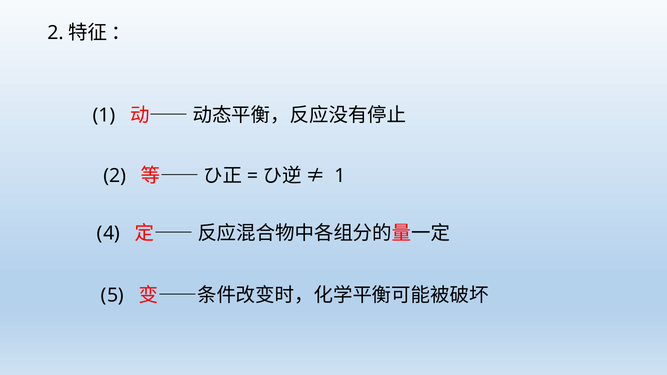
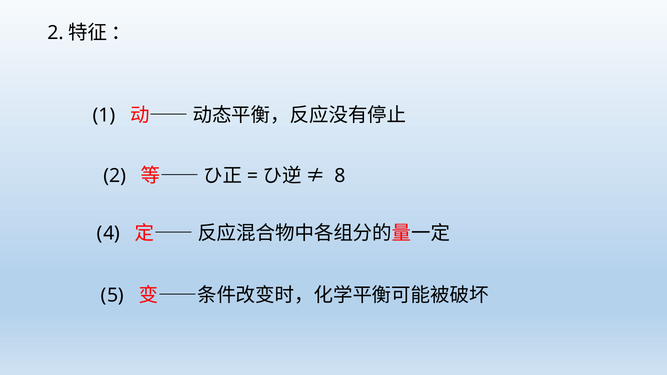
1 at (340, 176): 1 -> 8
